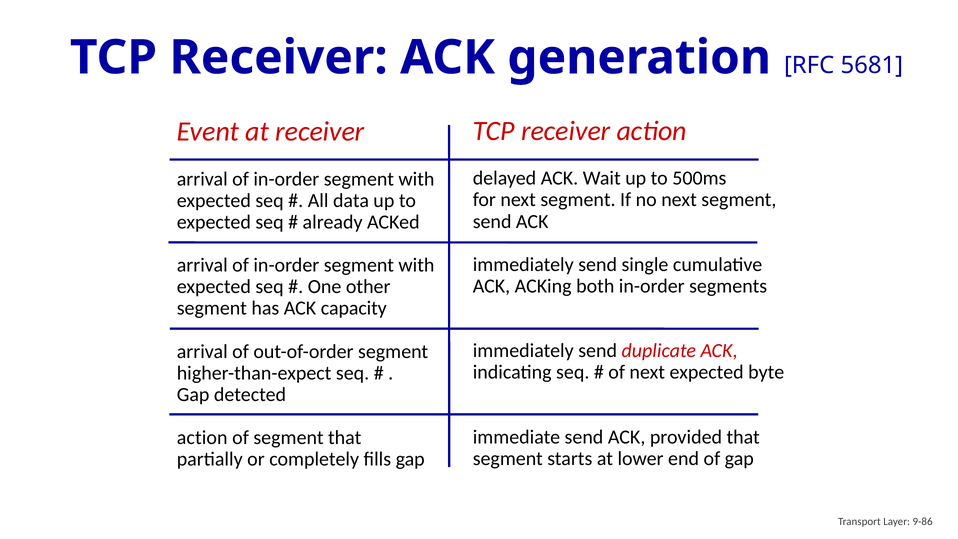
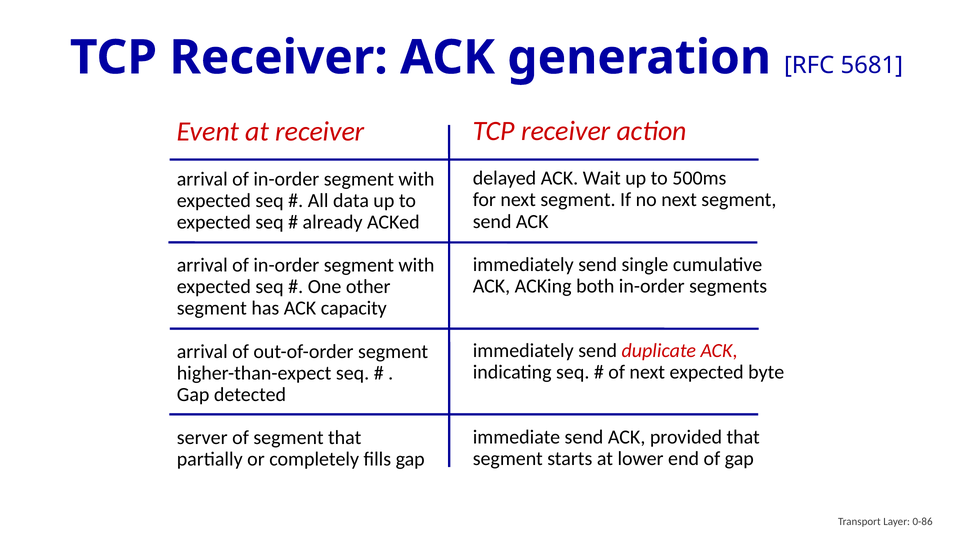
action at (202, 438): action -> server
9-86: 9-86 -> 0-86
